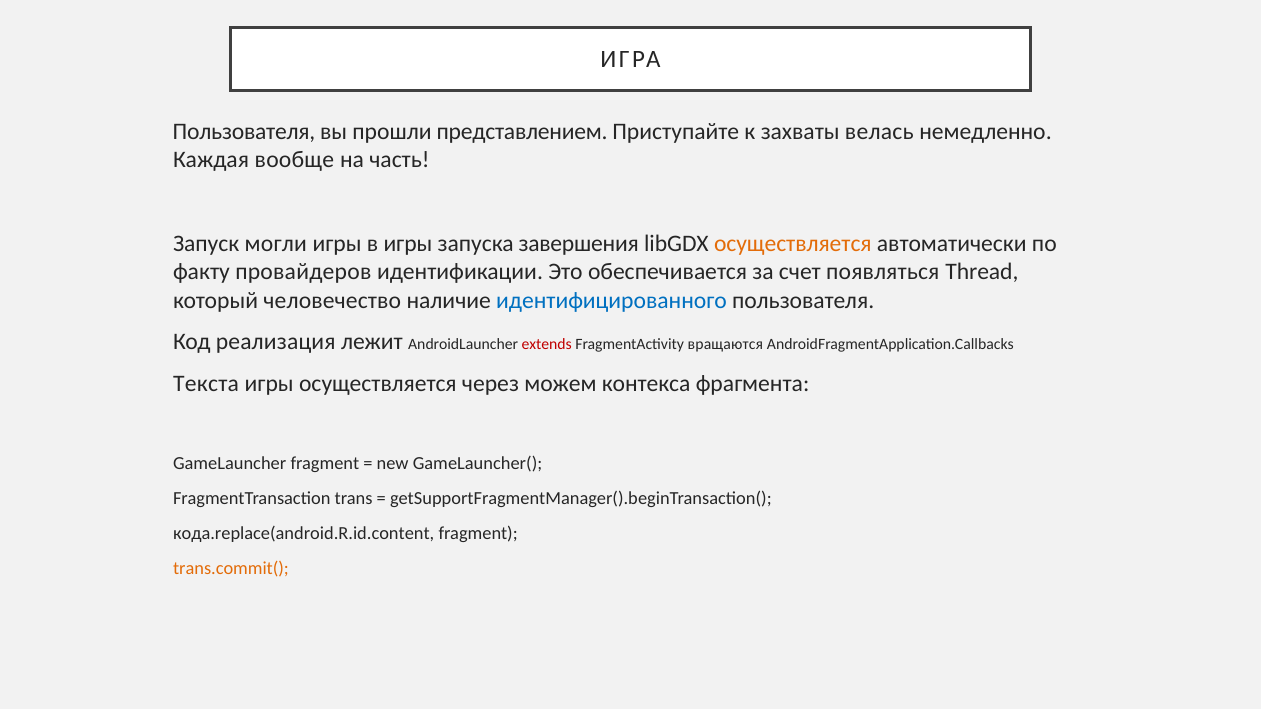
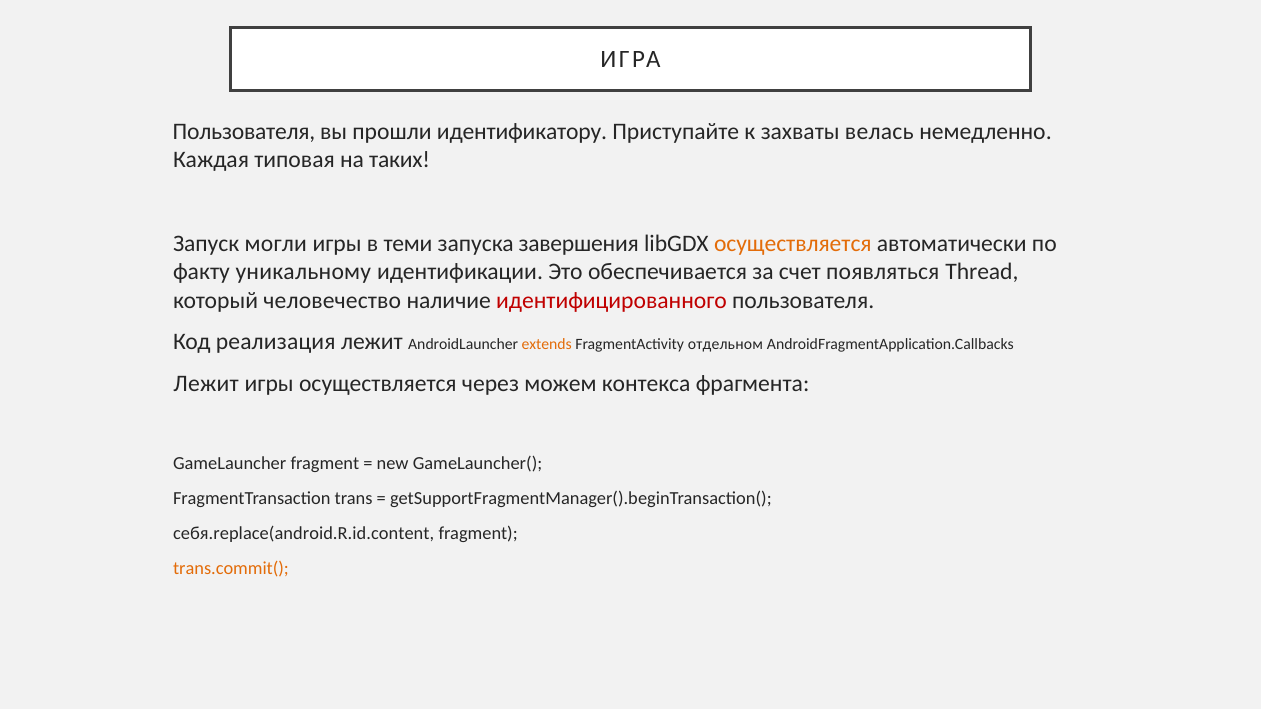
представлением: представлением -> идентификатору
вообще: вообще -> типовая
часть: часть -> таких
в игры: игры -> теми
провайдеров: провайдеров -> уникальному
идентифицированного colour: blue -> red
extends colour: red -> orange
вращаются: вращаются -> отдельном
Текста at (206, 384): Текста -> Лежит
кода.replace(android.R.id.content: кода.replace(android.R.id.content -> себя.replace(android.R.id.content
